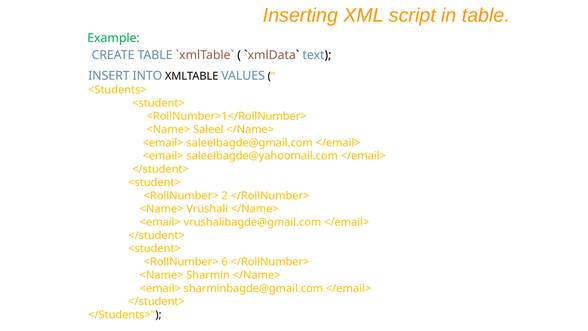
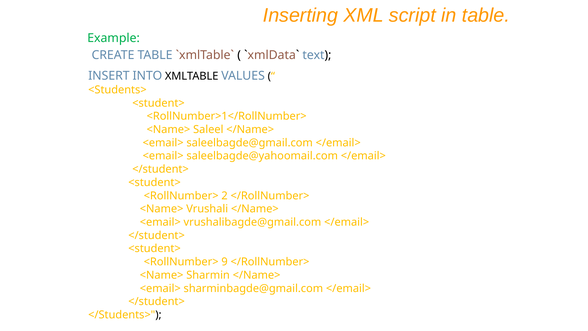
6: 6 -> 9
